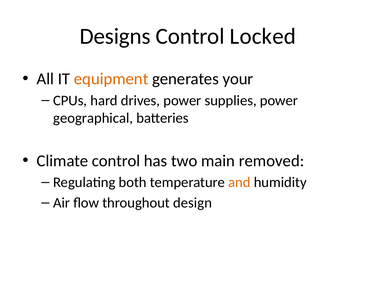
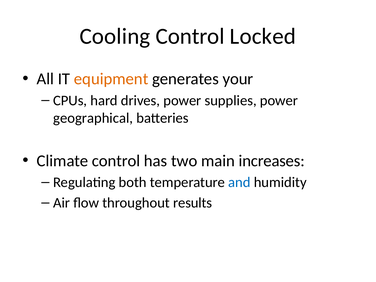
Designs: Designs -> Cooling
removed: removed -> increases
and colour: orange -> blue
design: design -> results
